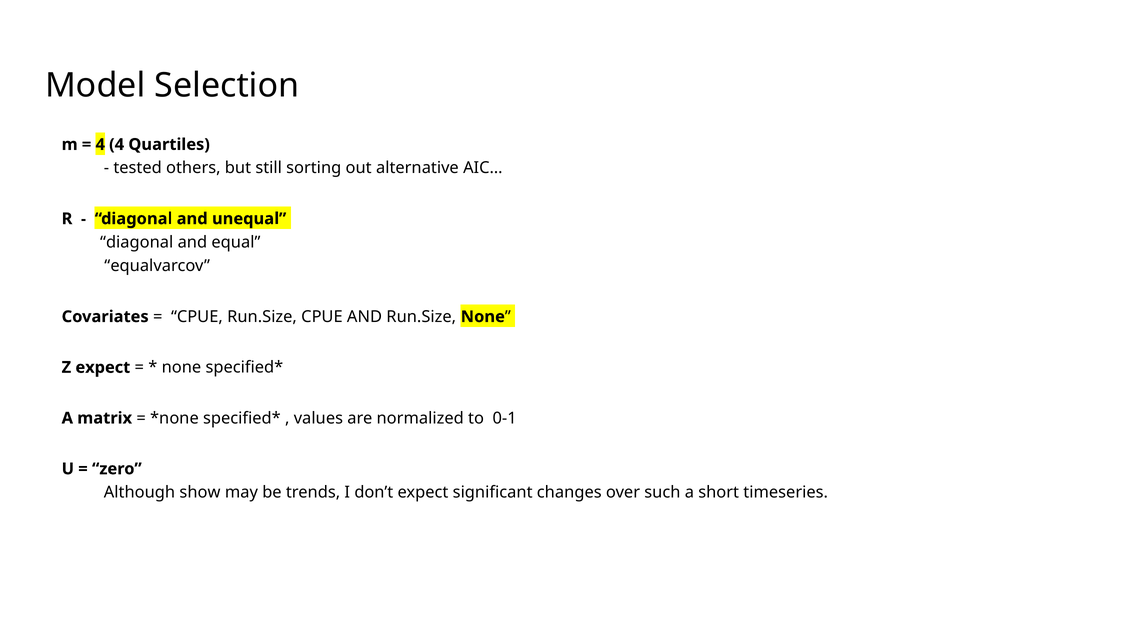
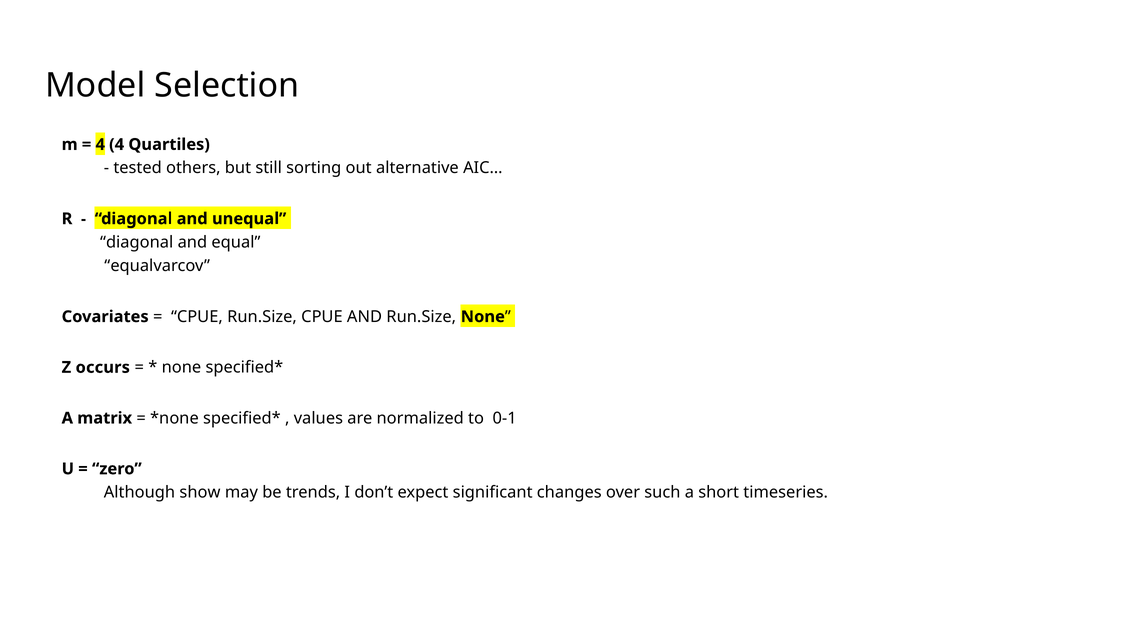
Z expect: expect -> occurs
